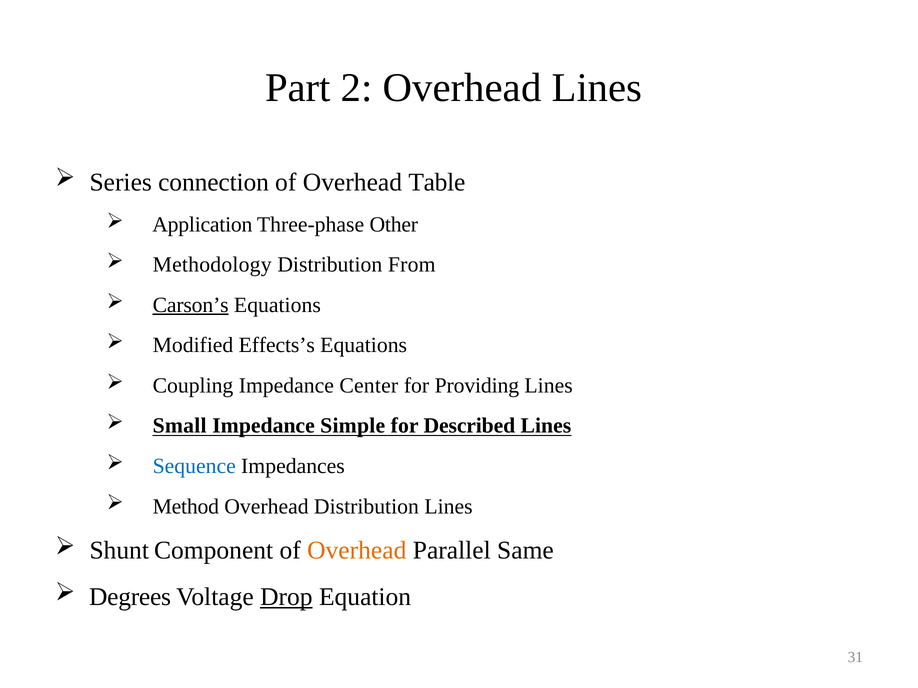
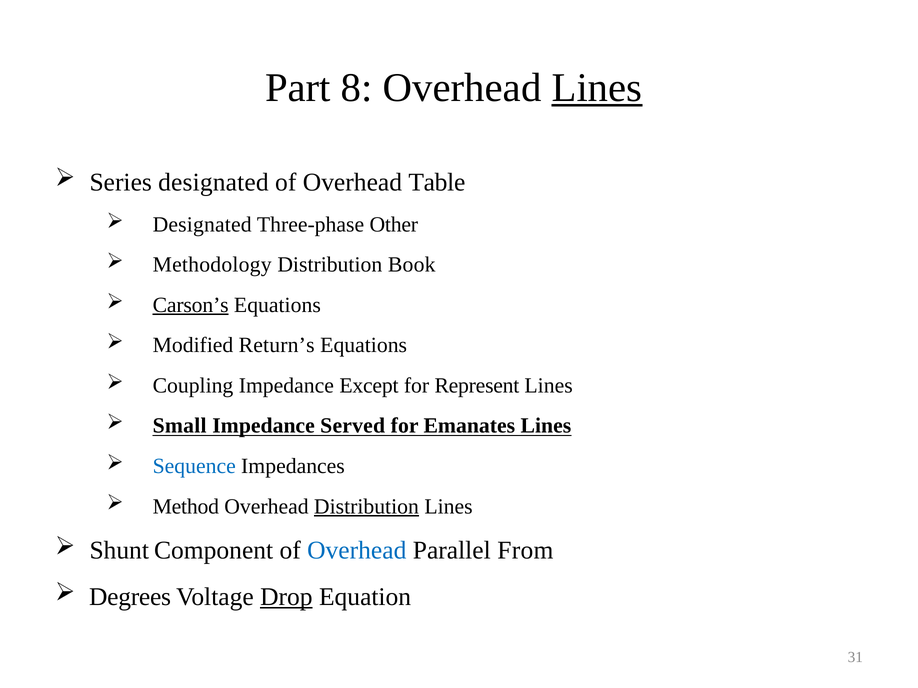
2: 2 -> 8
Lines at (597, 88) underline: none -> present
Series connection: connection -> designated
Application at (202, 225): Application -> Designated
From: From -> Book
Effects’s: Effects’s -> Return’s
Center: Center -> Except
Providing: Providing -> Represent
Simple: Simple -> Served
Described: Described -> Emanates
Distribution at (366, 507) underline: none -> present
Overhead at (357, 551) colour: orange -> blue
Same: Same -> From
